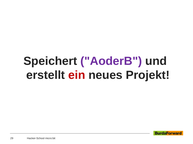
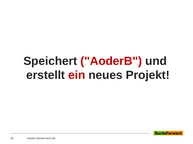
AoderB colour: purple -> red
